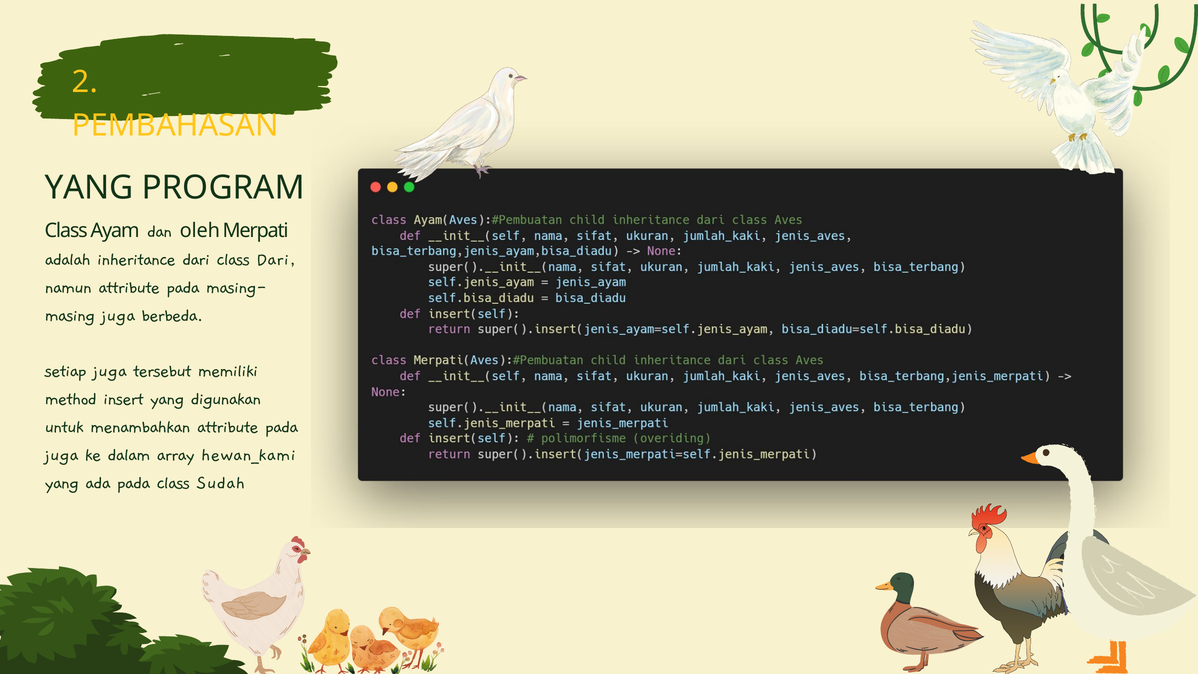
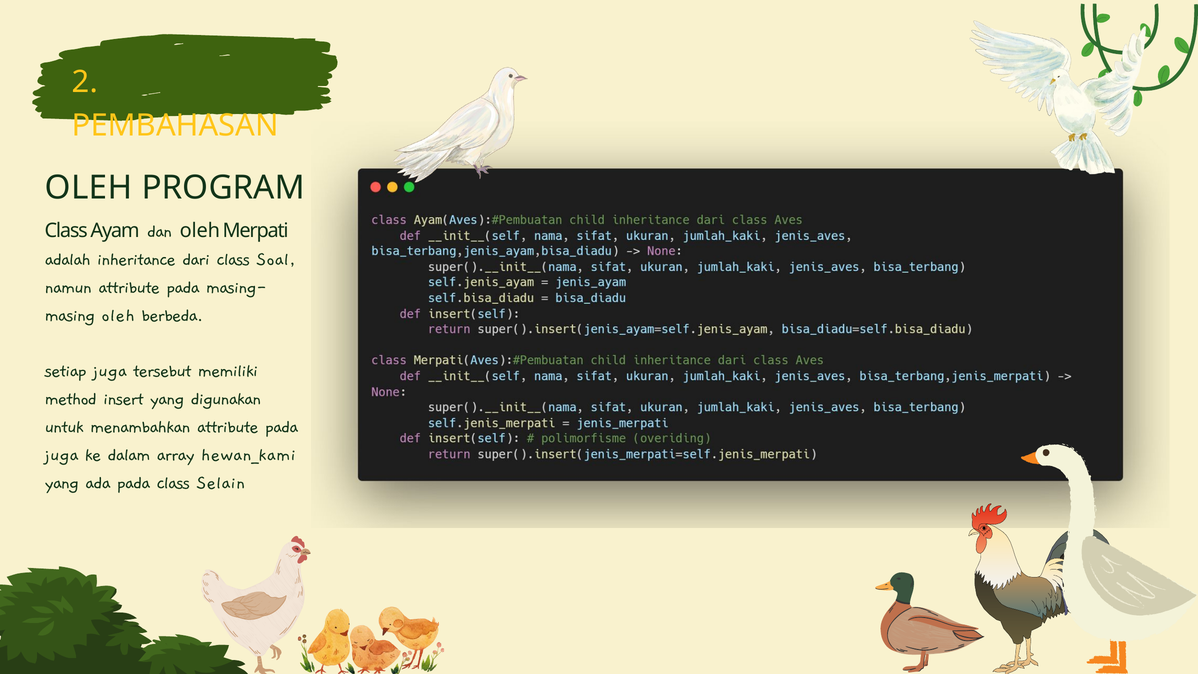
YANG at (89, 188): YANG -> OLEH
class Dari: Dari -> Soal
juga at (118, 314): juga -> oleh
Sudah: Sudah -> Selain
